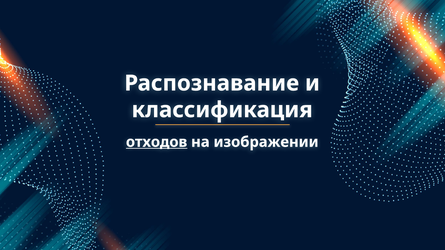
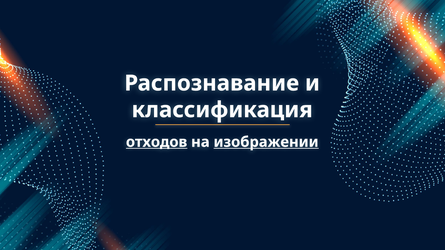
изображении underline: none -> present
